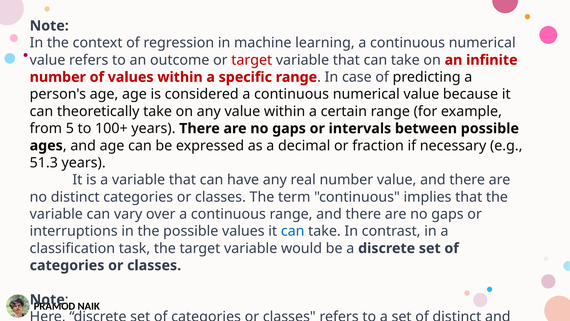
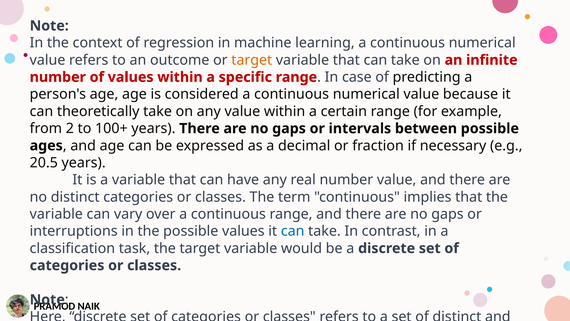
target at (252, 60) colour: red -> orange
5: 5 -> 2
51.3: 51.3 -> 20.5
